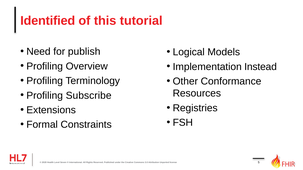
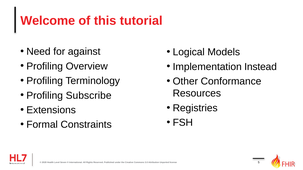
Identified: Identified -> Welcome
publish: publish -> against
